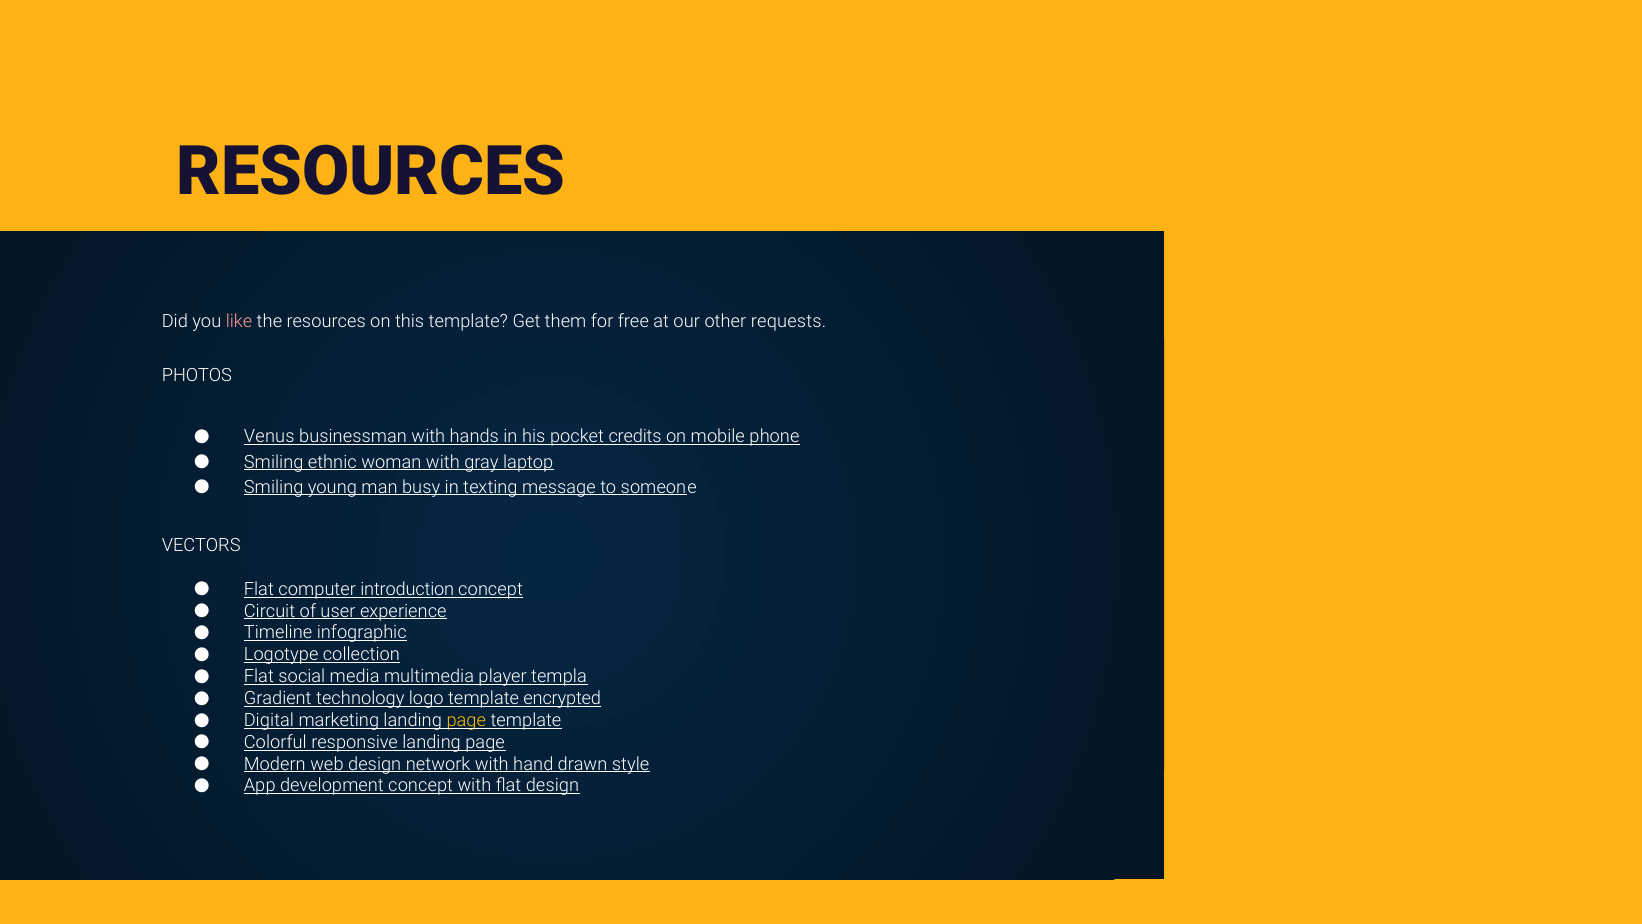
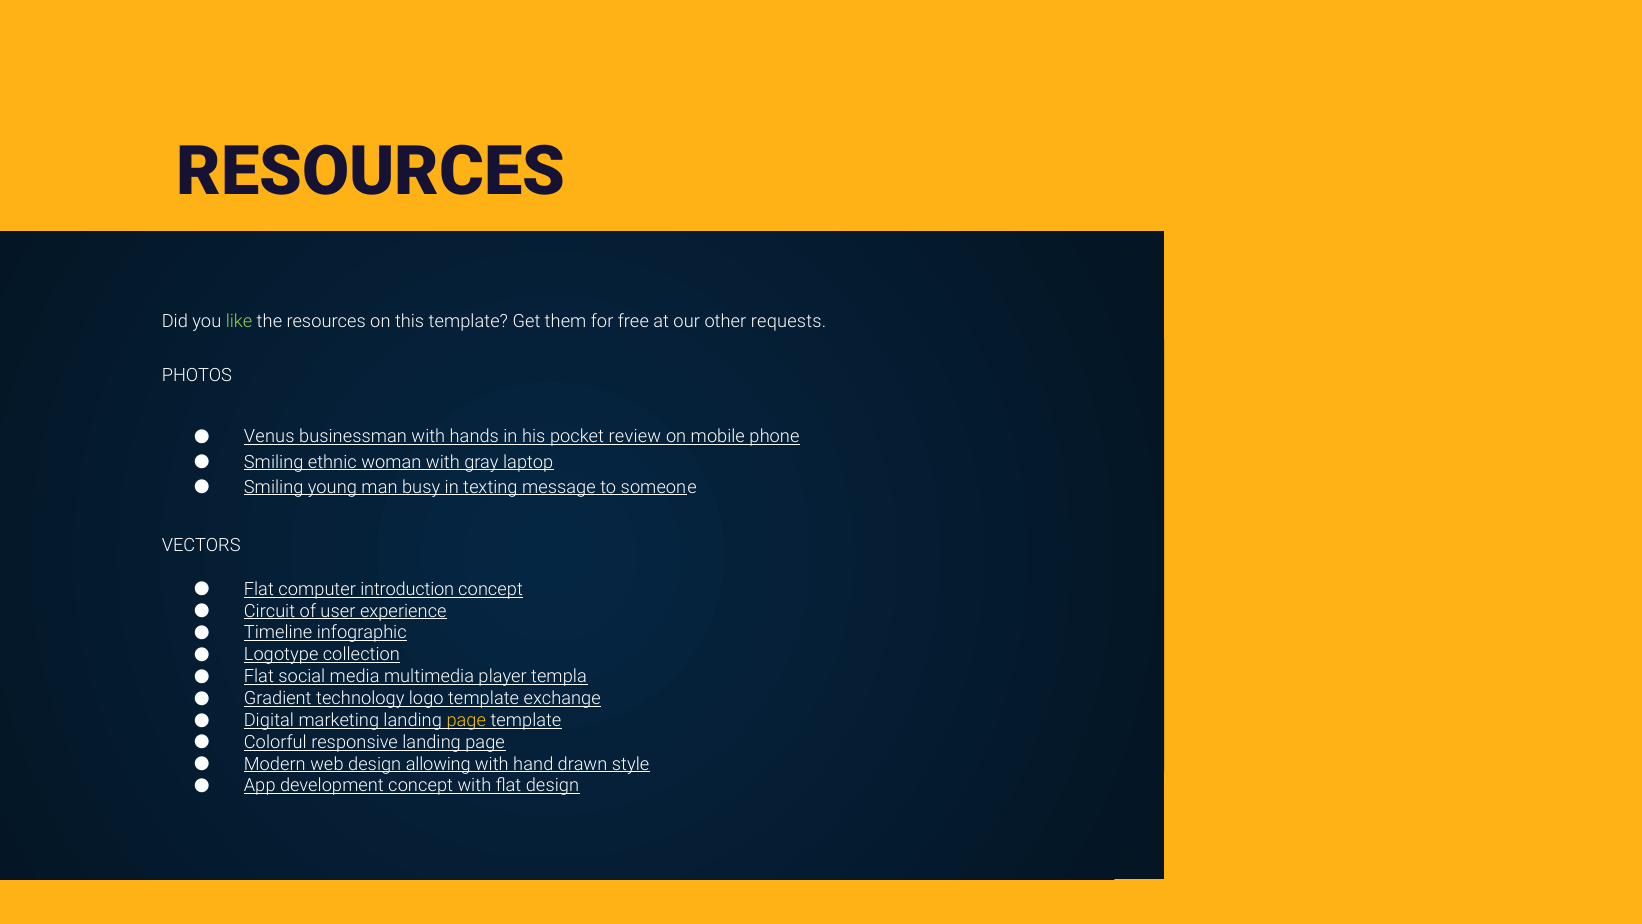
like colour: pink -> light green
credits: credits -> review
encrypted: encrypted -> exchange
network: network -> allowing
